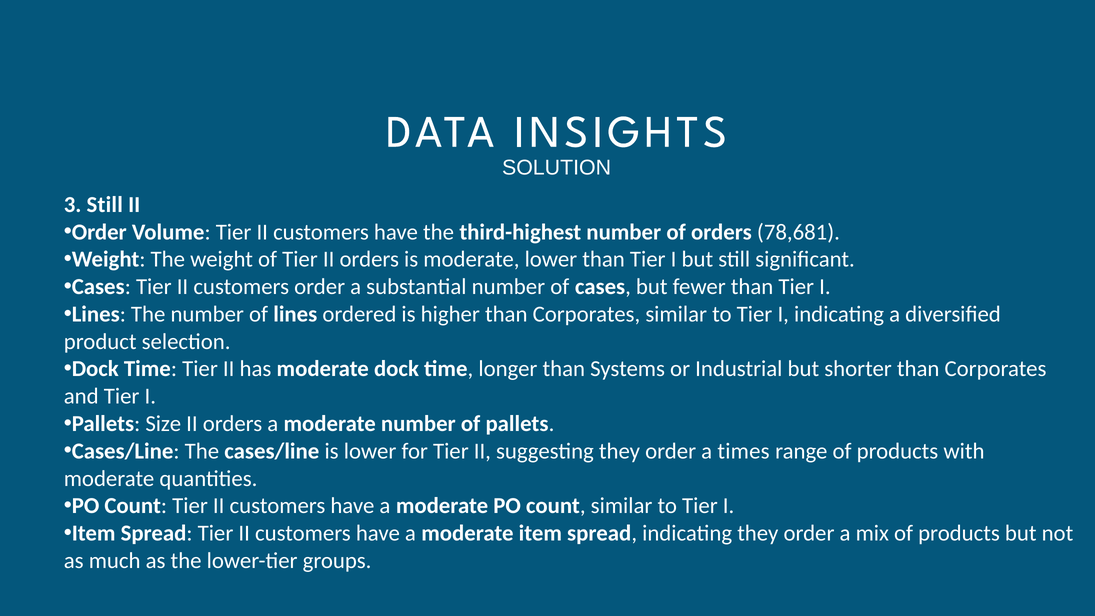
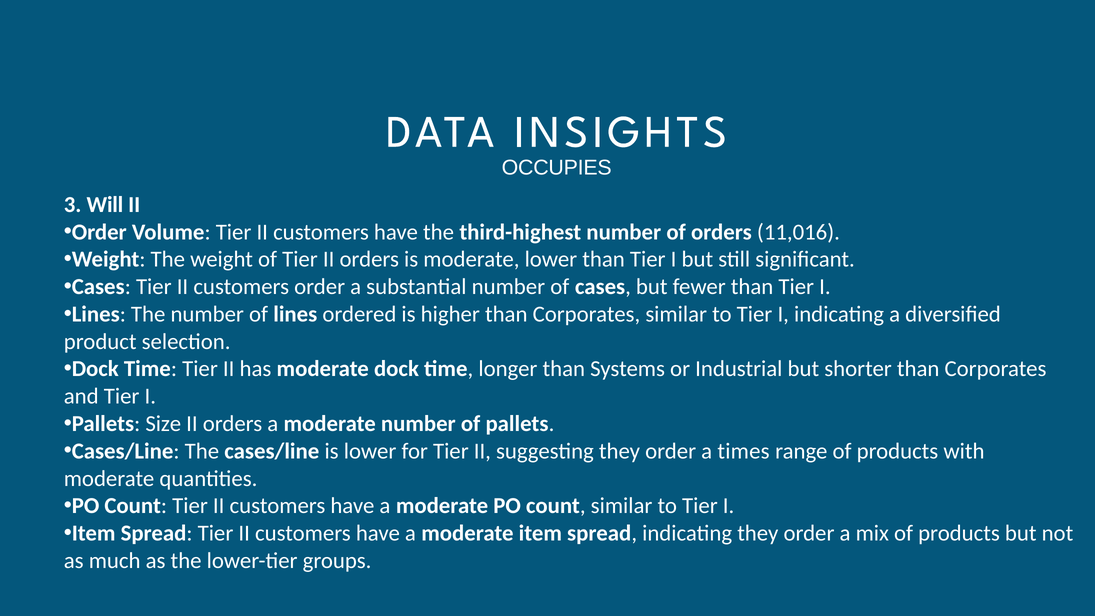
SOLUTION: SOLUTION -> OCCUPIES
3 Still: Still -> Will
78,681: 78,681 -> 11,016
